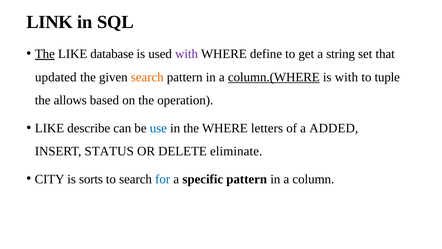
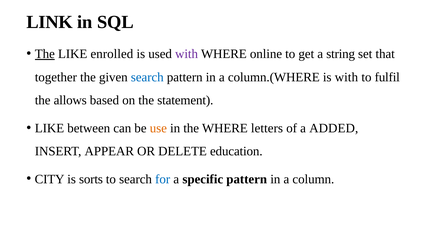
database: database -> enrolled
define: define -> online
updated: updated -> together
search at (147, 77) colour: orange -> blue
column.(WHERE underline: present -> none
tuple: tuple -> fulfil
operation: operation -> statement
describe: describe -> between
use colour: blue -> orange
STATUS: STATUS -> APPEAR
eliminate: eliminate -> education
